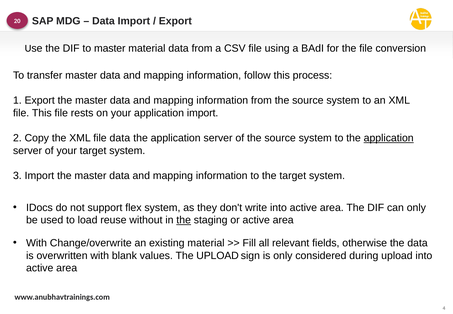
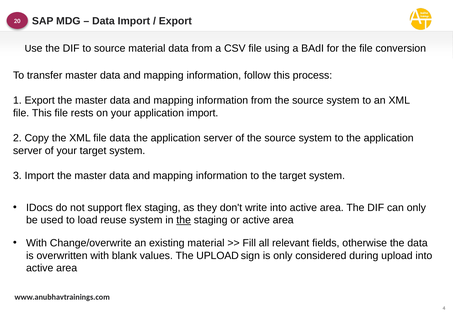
to master: master -> source
application at (389, 138) underline: present -> none
flex system: system -> staging
reuse without: without -> system
